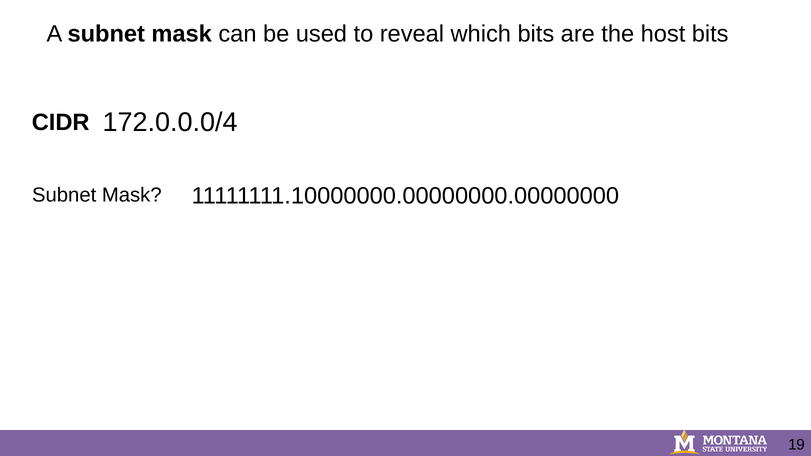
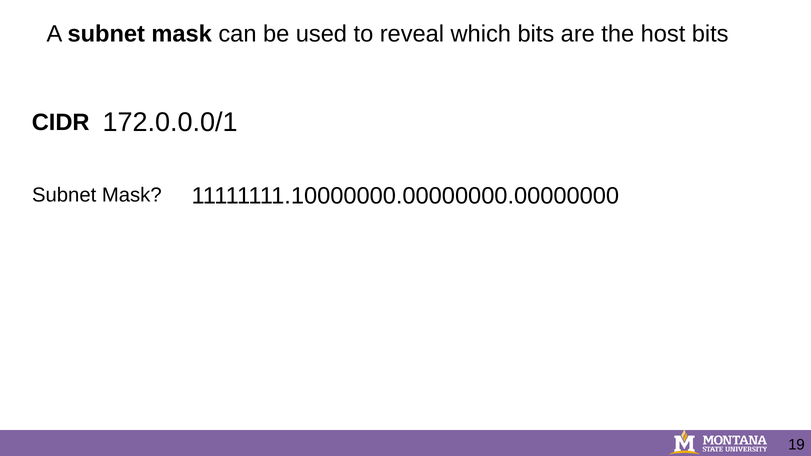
172.0.0.0/4: 172.0.0.0/4 -> 172.0.0.0/1
